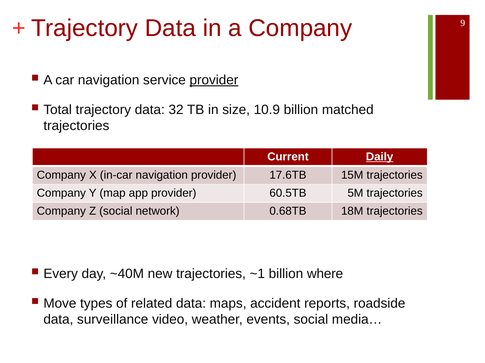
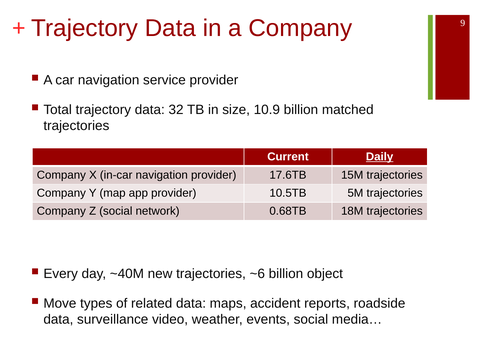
provider at (214, 80) underline: present -> none
60.5TB: 60.5TB -> 10.5TB
~1: ~1 -> ~6
where: where -> object
